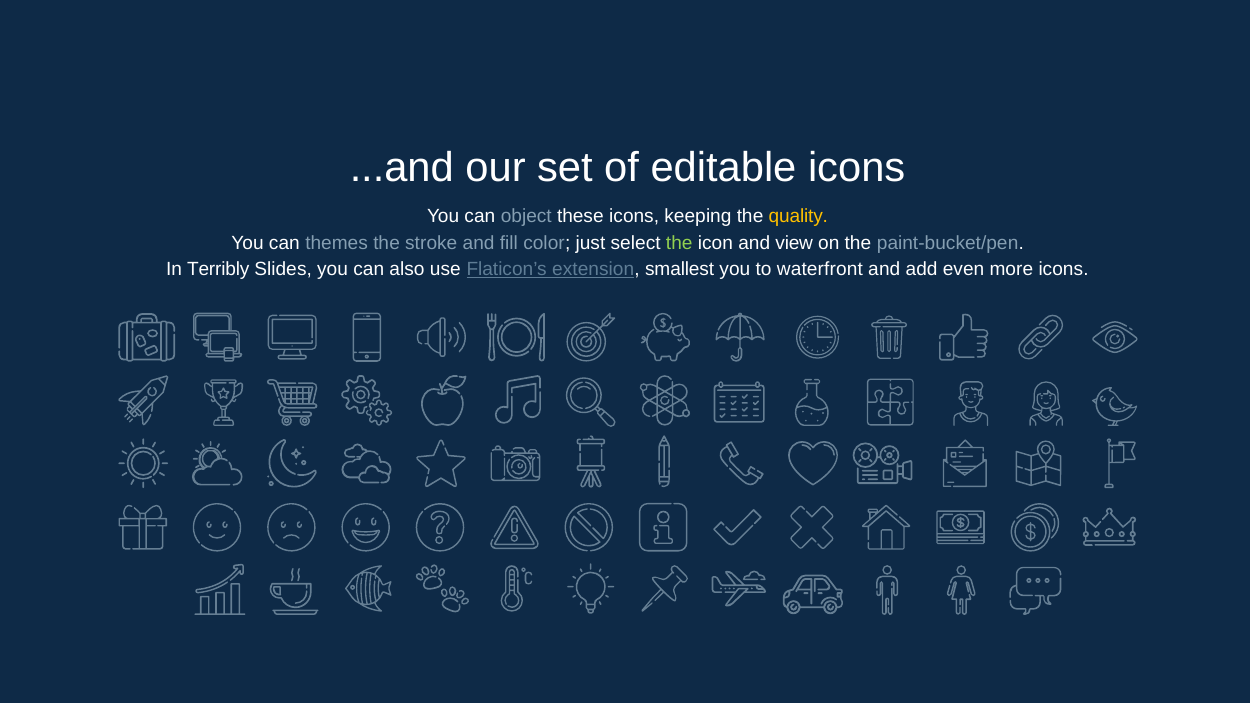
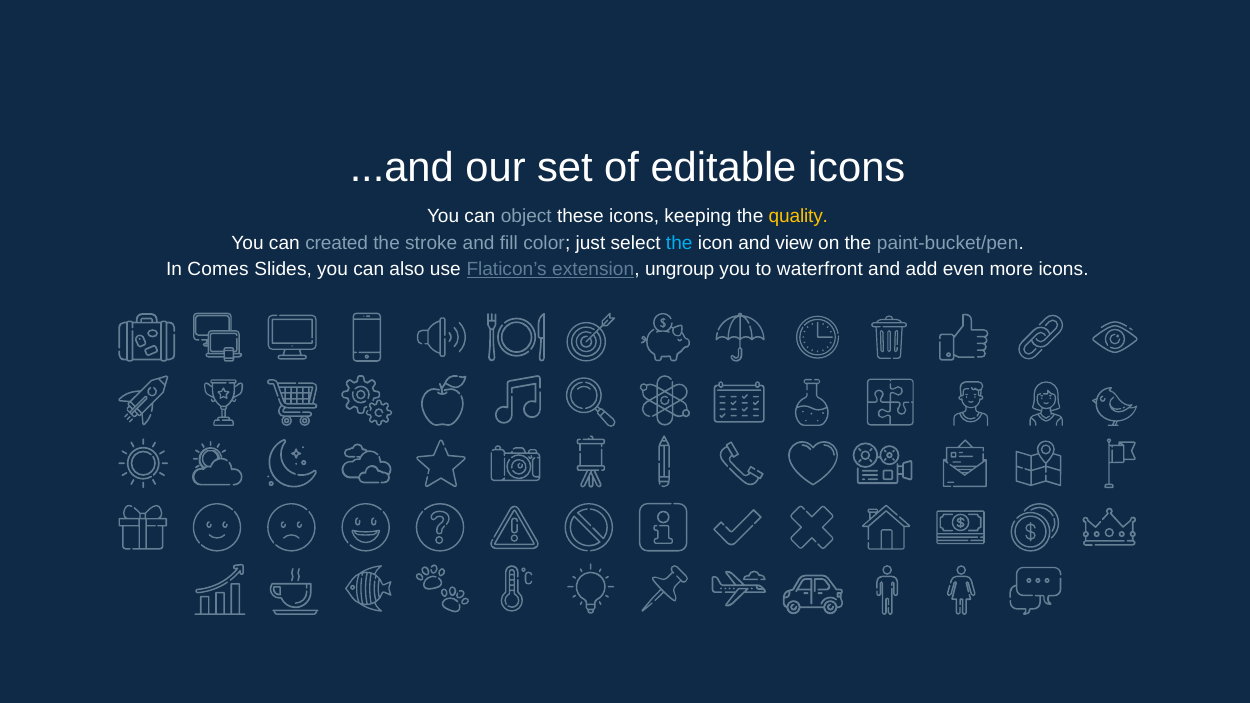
themes: themes -> created
the at (679, 243) colour: light green -> light blue
Terribly: Terribly -> Comes
smallest: smallest -> ungroup
